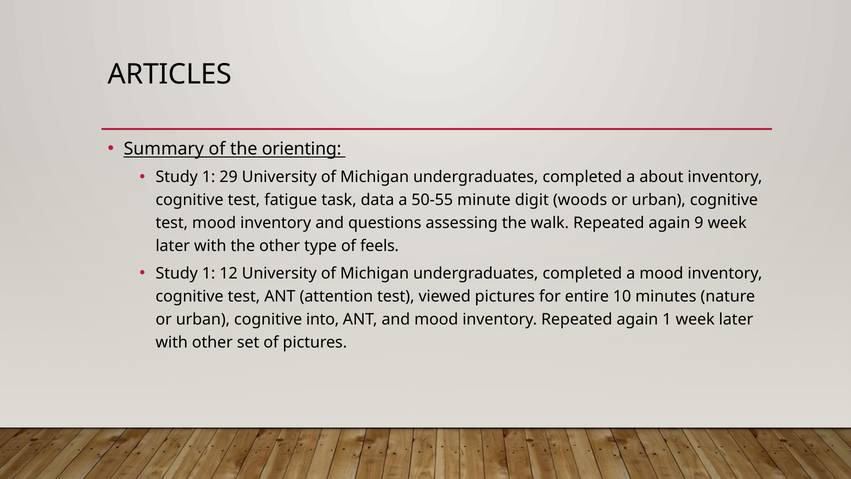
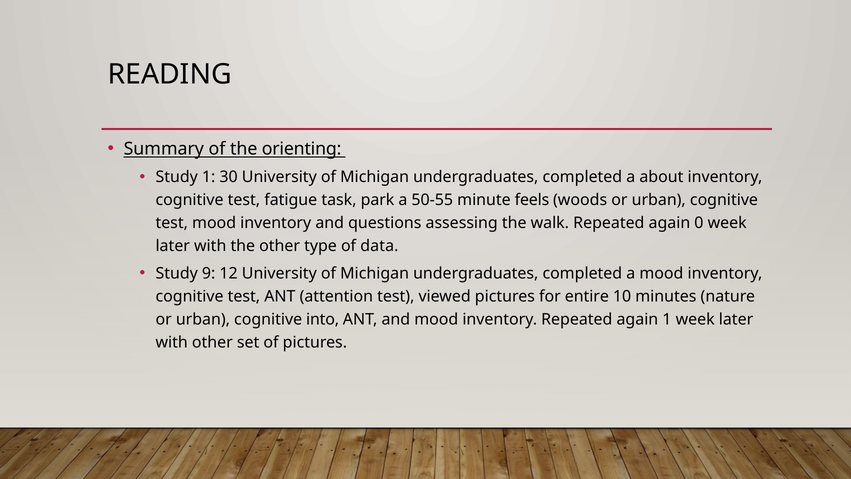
ARTICLES: ARTICLES -> READING
29: 29 -> 30
data: data -> park
digit: digit -> feels
9: 9 -> 0
feels: feels -> data
1 at (209, 273): 1 -> 9
